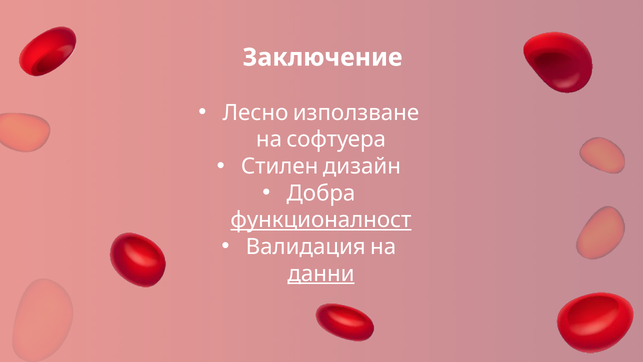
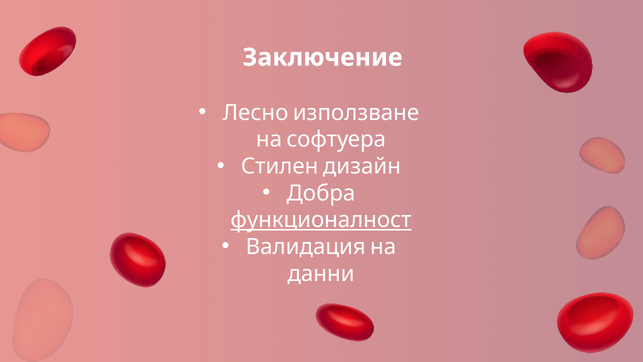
данни underline: present -> none
